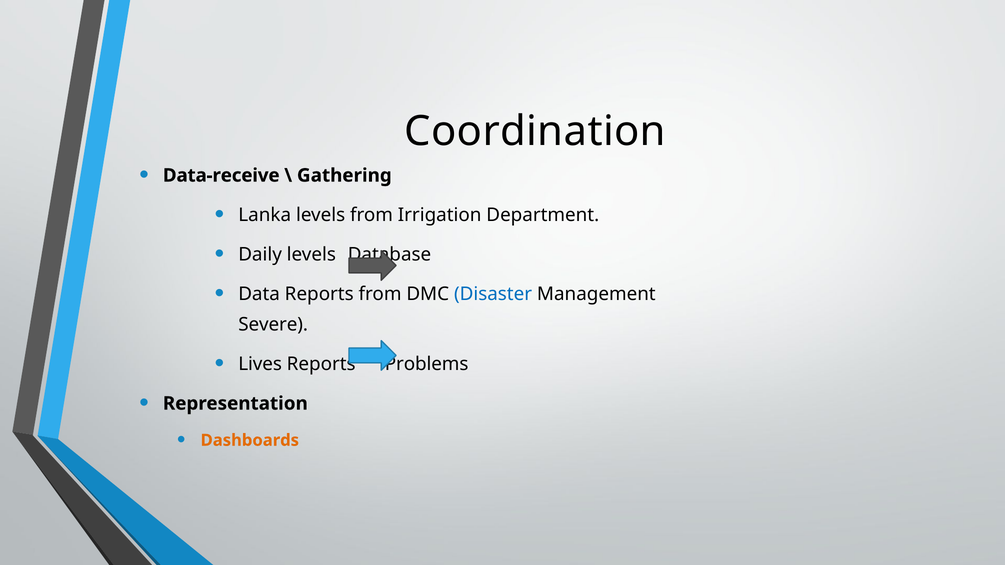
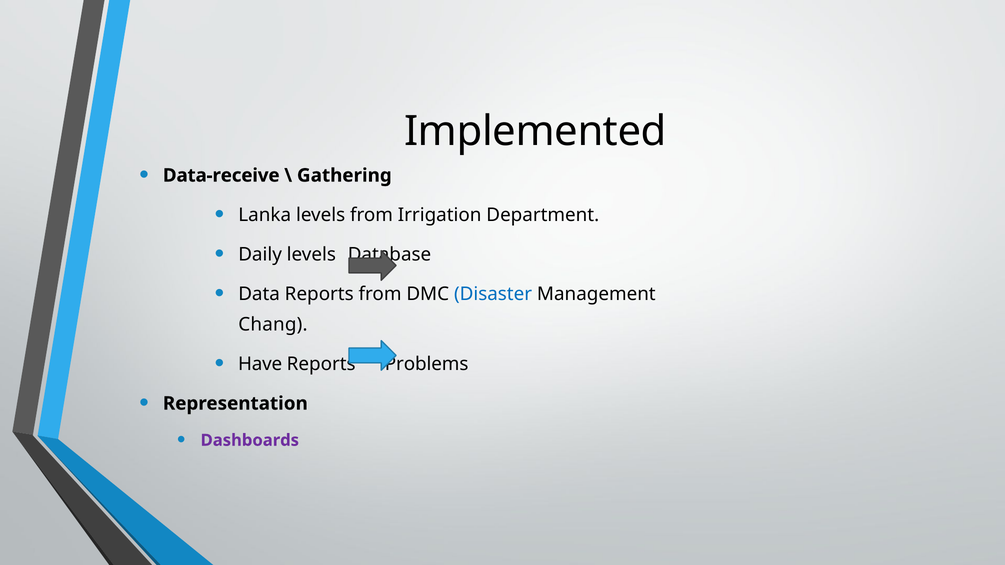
Coordination: Coordination -> Implemented
Severe: Severe -> Chang
Lives: Lives -> Have
Dashboards colour: orange -> purple
